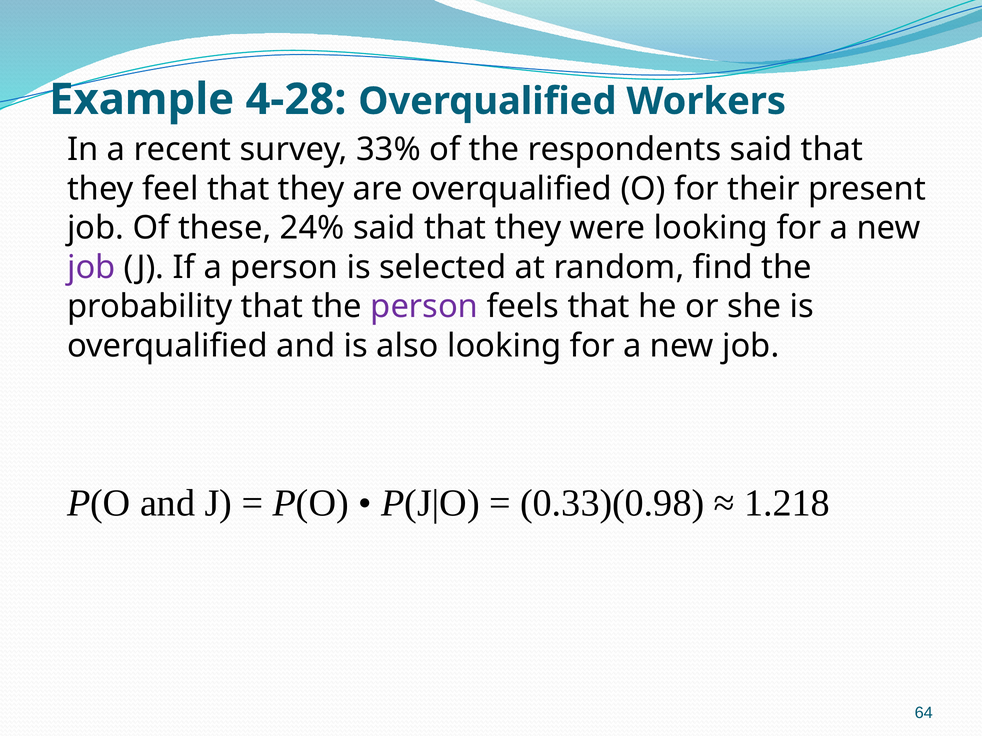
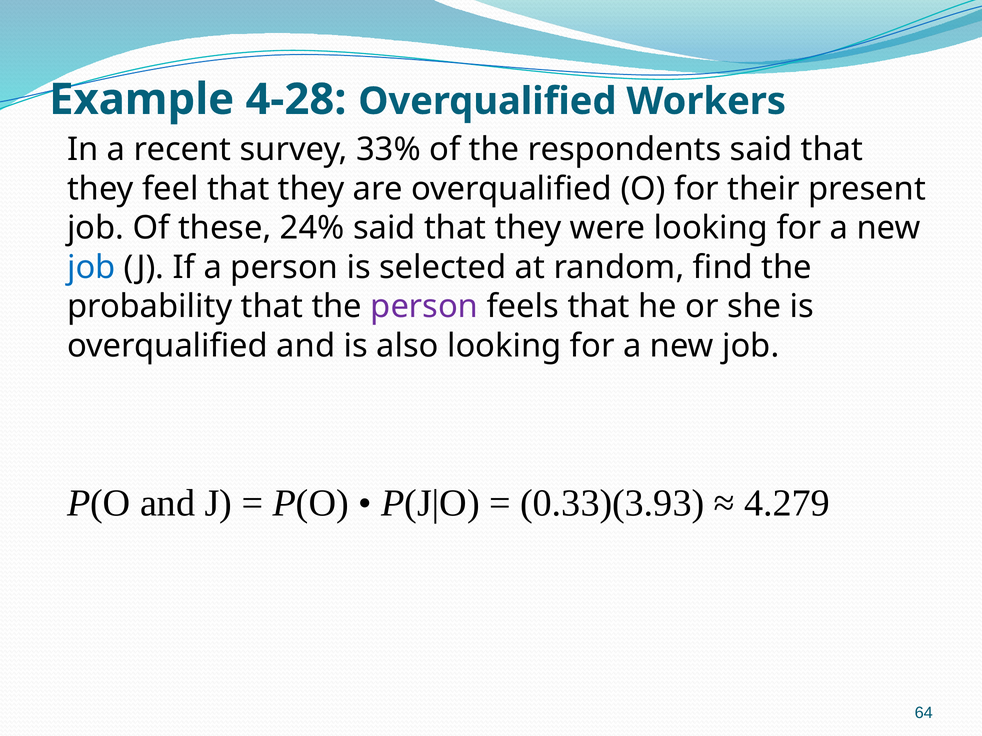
job at (91, 267) colour: purple -> blue
0.33)(0.98: 0.33)(0.98 -> 0.33)(3.93
1.218: 1.218 -> 4.279
